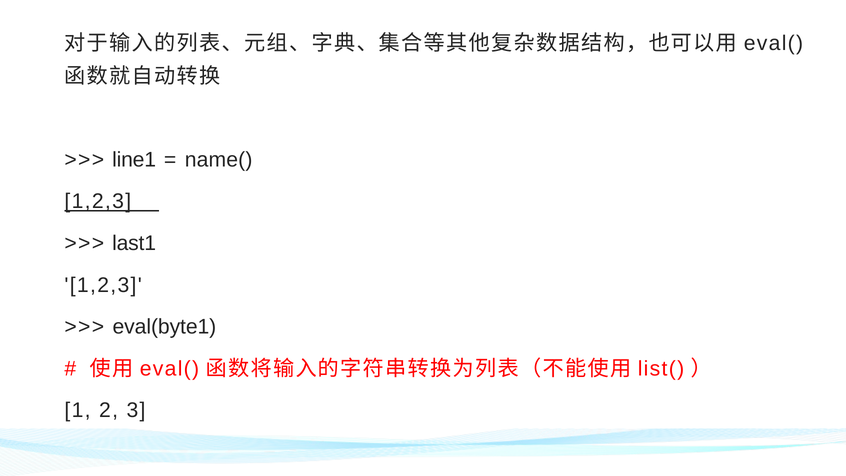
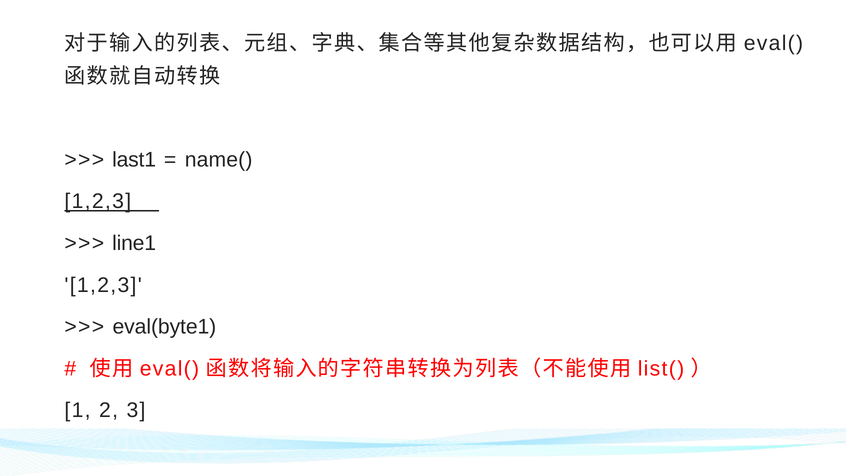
line1: line1 -> last1
last1: last1 -> line1
